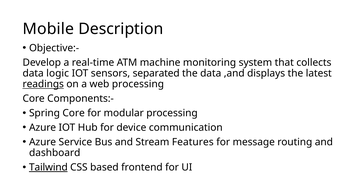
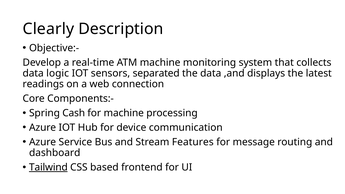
Mobile: Mobile -> Clearly
readings underline: present -> none
web processing: processing -> connection
Spring Core: Core -> Cash
for modular: modular -> machine
